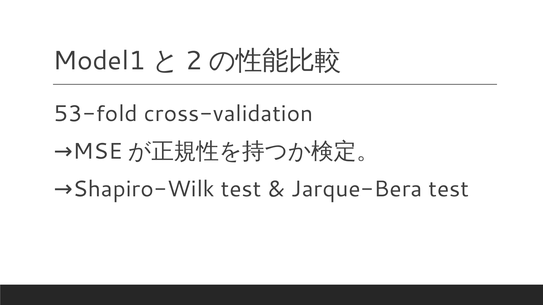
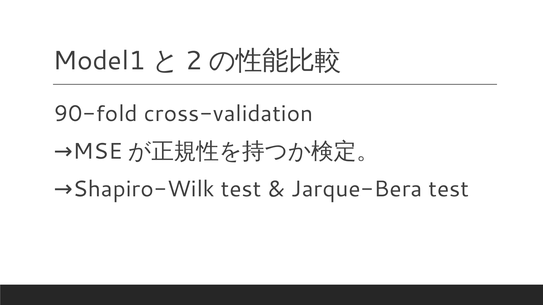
53-fold: 53-fold -> 90-fold
